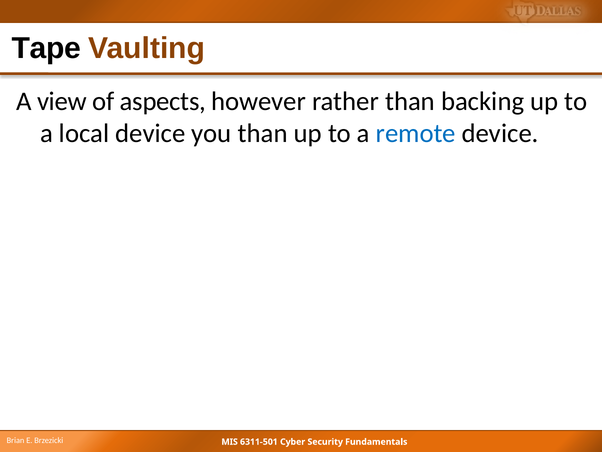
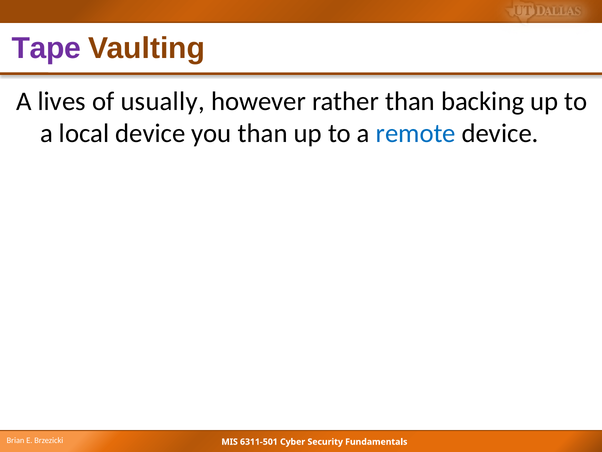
Tape colour: black -> purple
view: view -> lives
aspects: aspects -> usually
